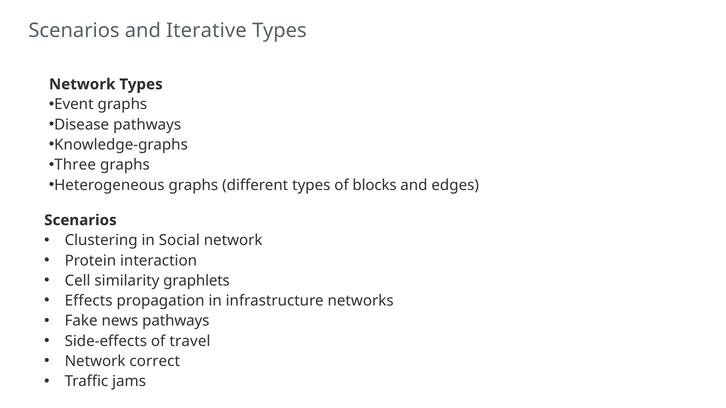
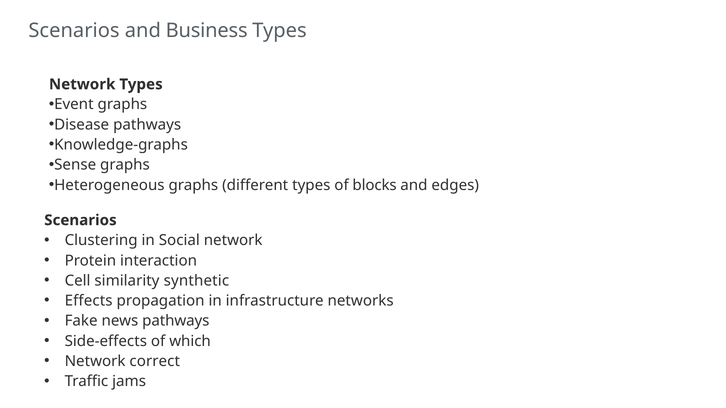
Iterative: Iterative -> Business
Three: Three -> Sense
graphlets: graphlets -> synthetic
travel: travel -> which
